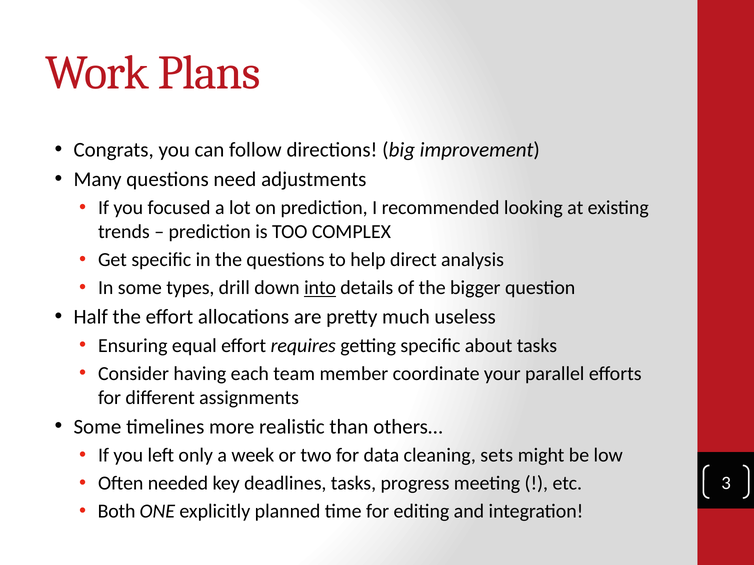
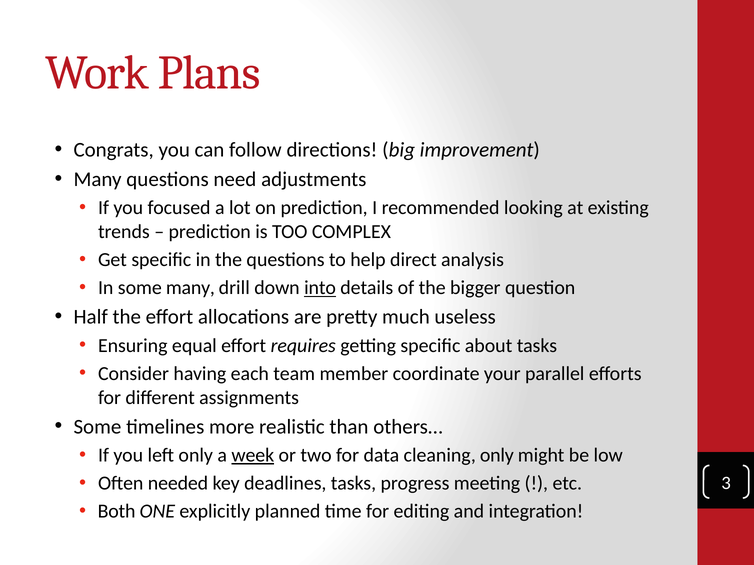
some types: types -> many
week underline: none -> present
cleaning sets: sets -> only
